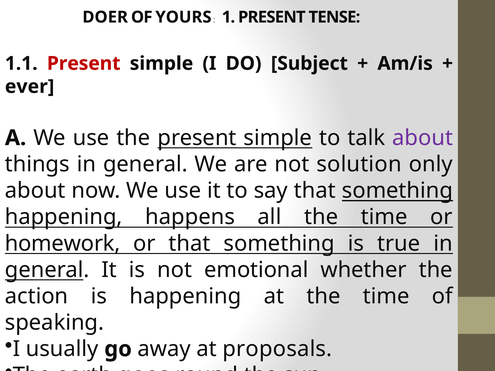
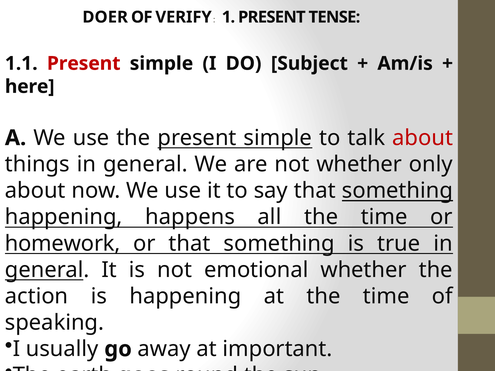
YOURS: YOURS -> VERIFY
ever: ever -> here
about at (423, 138) colour: purple -> red
not solution: solution -> whether
proposals: proposals -> important
